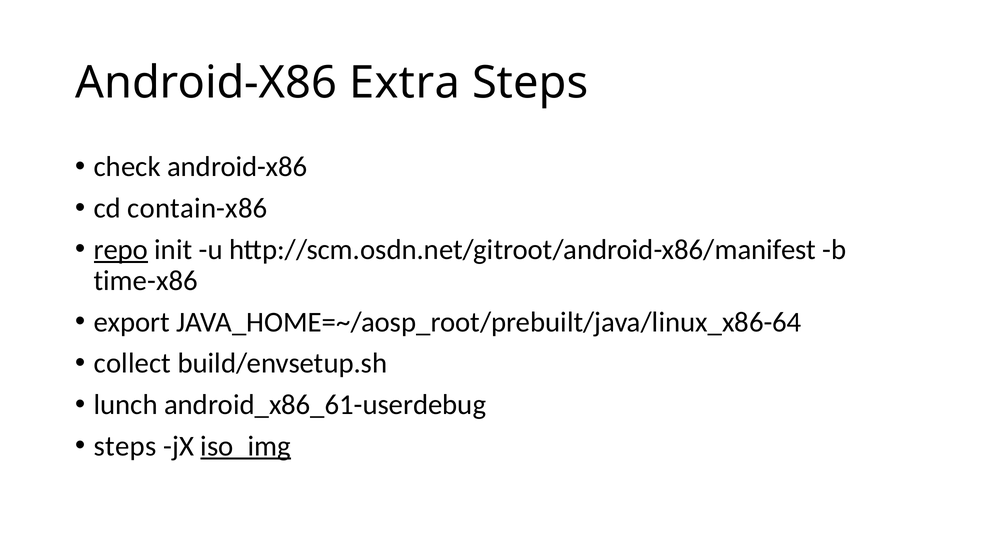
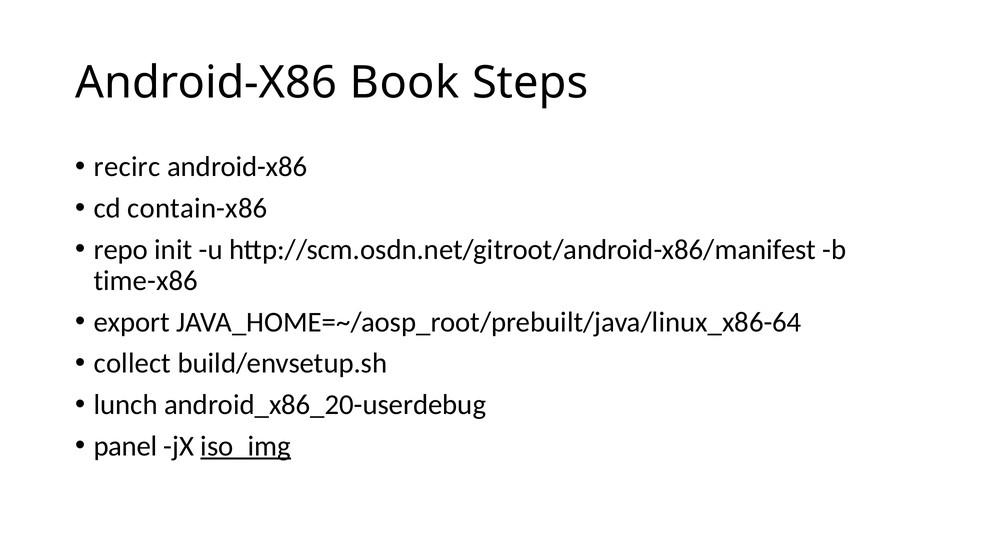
Extra: Extra -> Book
check: check -> recirc
repo underline: present -> none
android_x86_61-userdebug: android_x86_61-userdebug -> android_x86_20-userdebug
steps at (125, 446): steps -> panel
